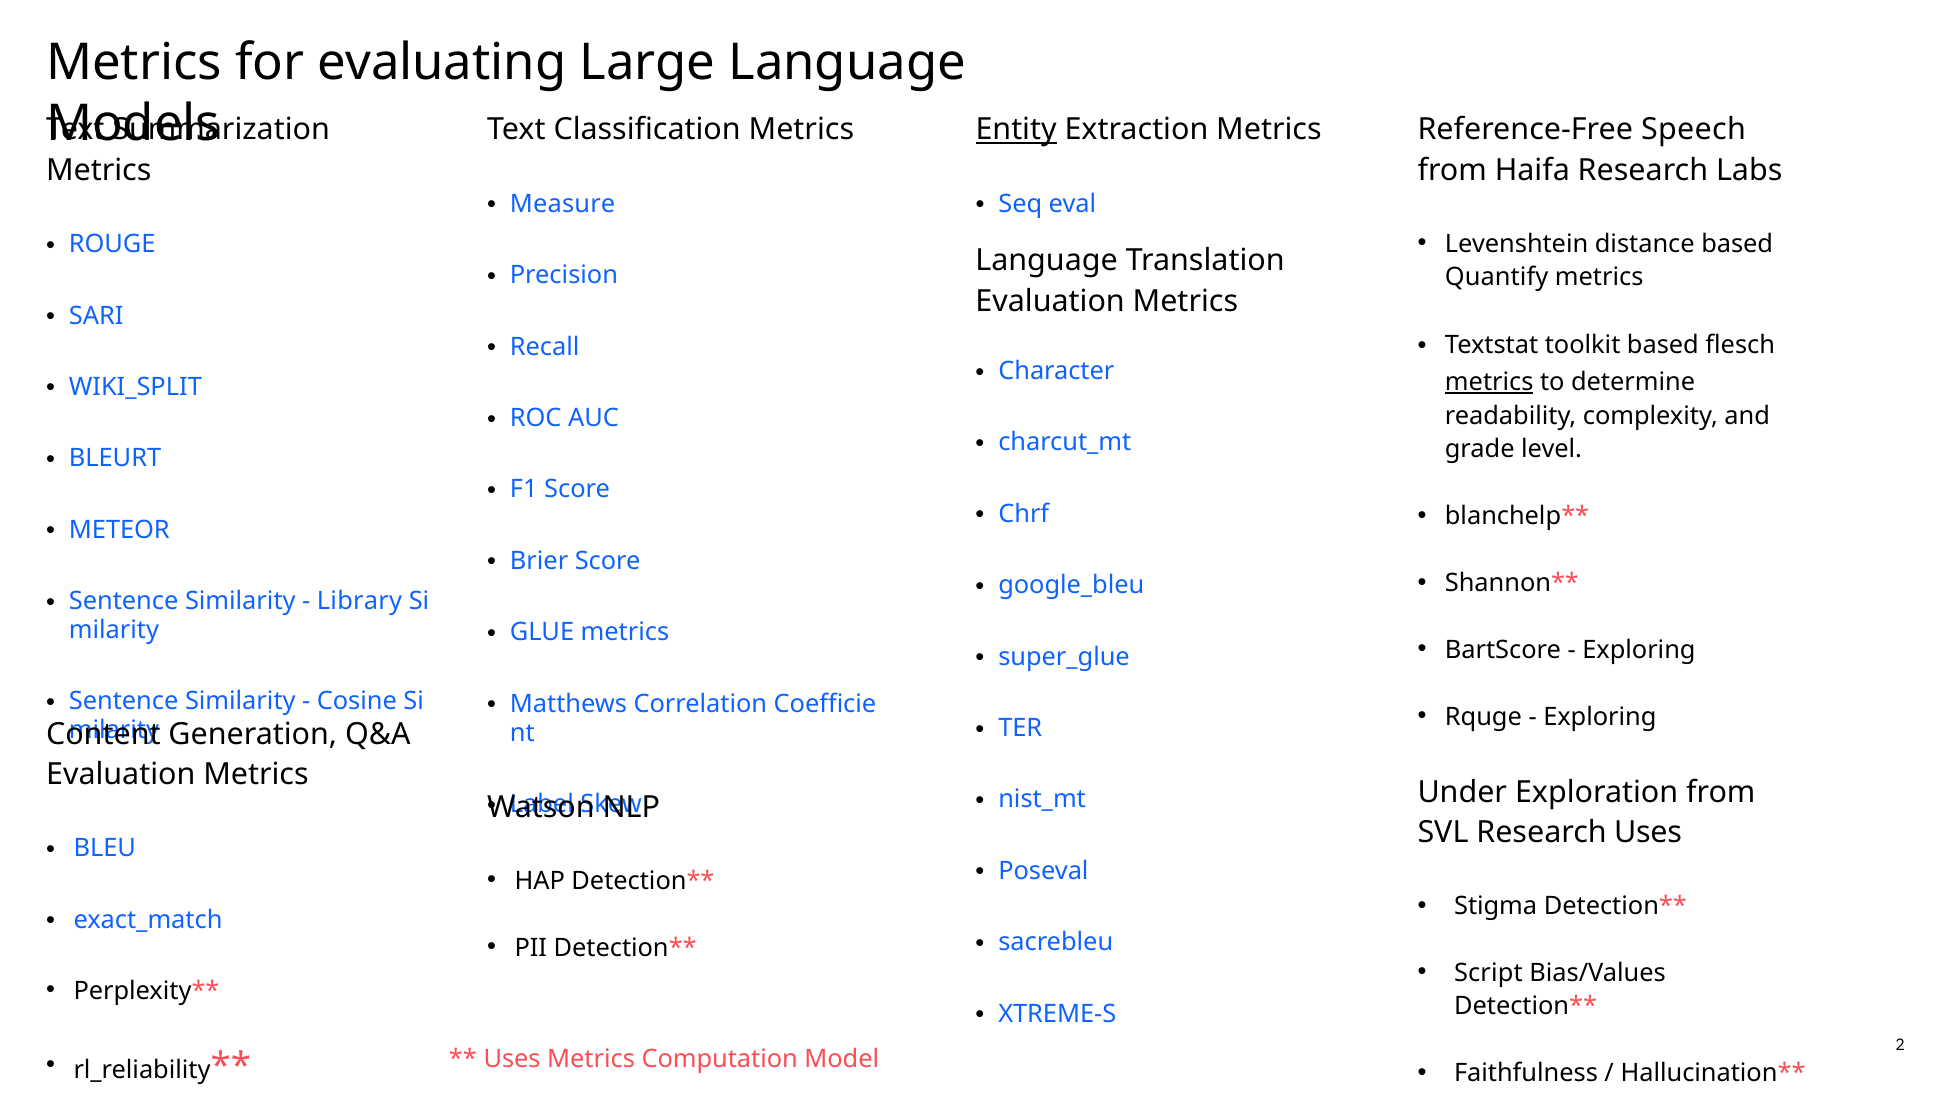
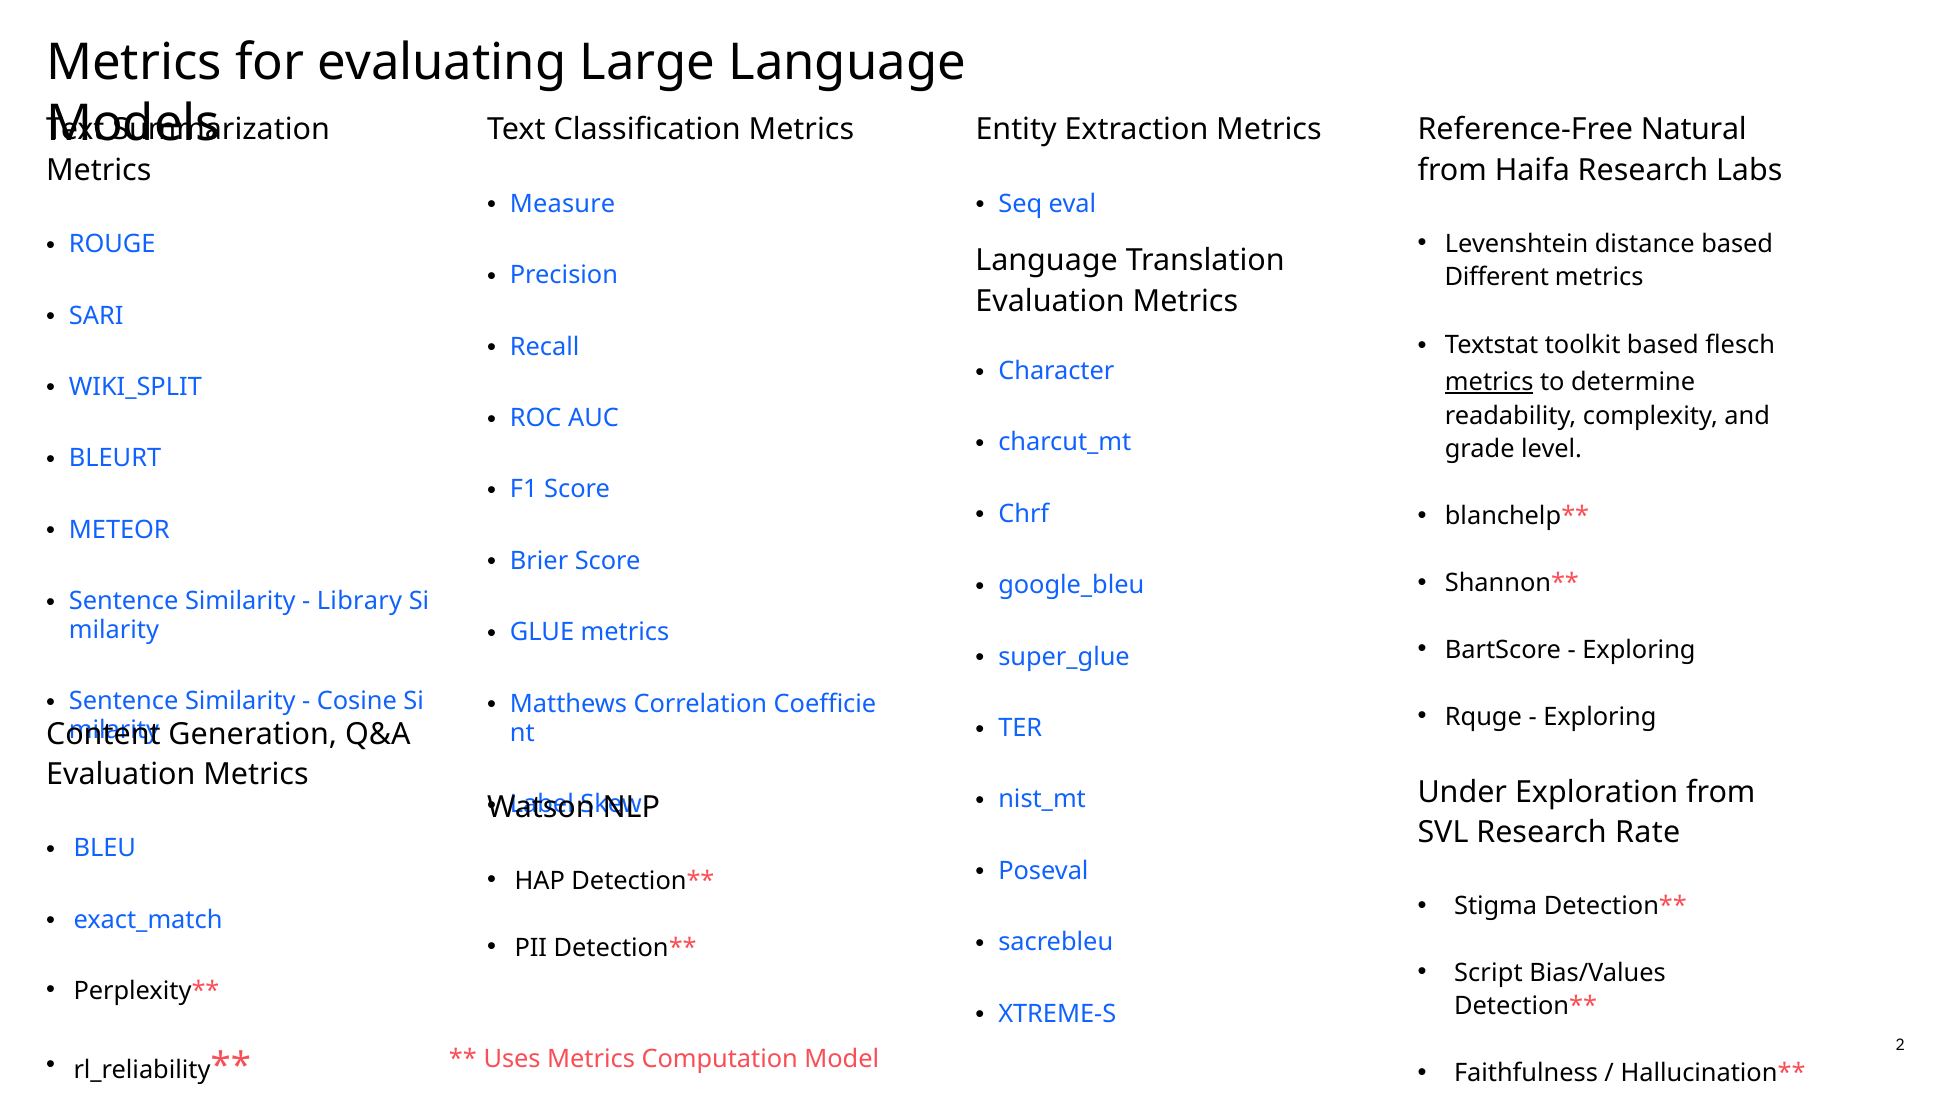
Entity underline: present -> none
Speech: Speech -> Natural
Quantify: Quantify -> Different
Research Uses: Uses -> Rate
